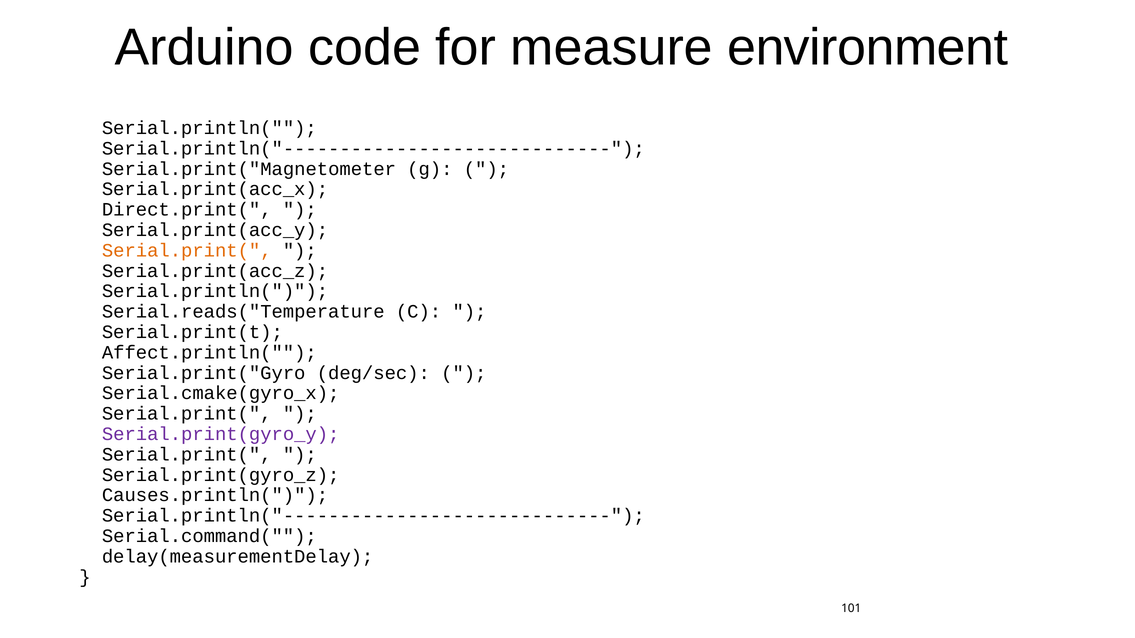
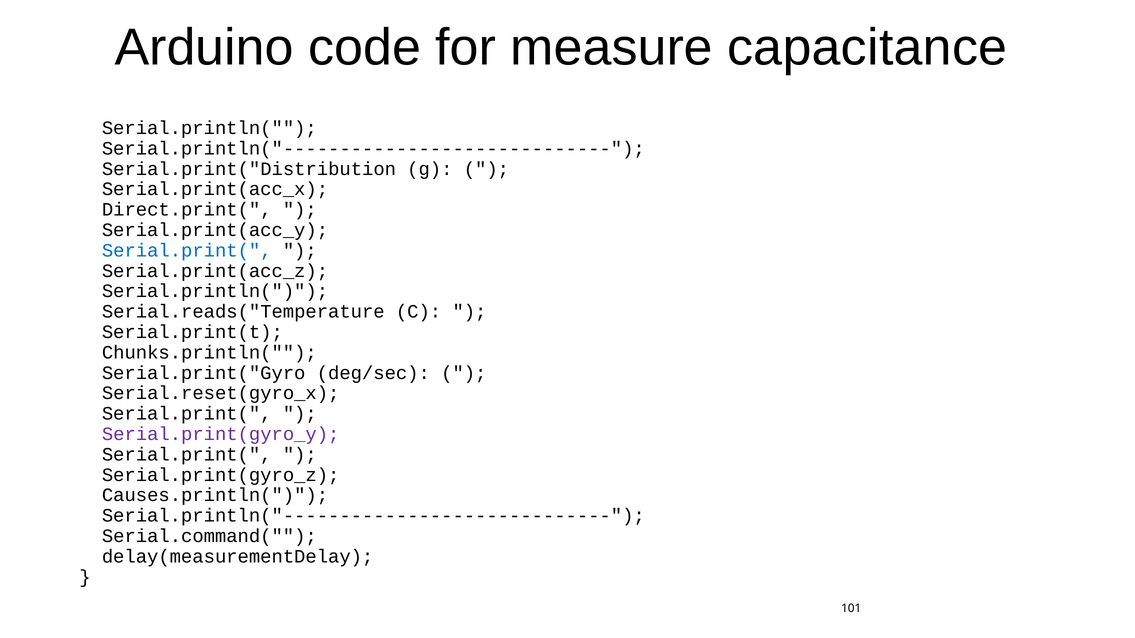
environment: environment -> capacitance
Serial.print("Magnetometer: Serial.print("Magnetometer -> Serial.print("Distribution
Serial.print( at (187, 251) colour: orange -> blue
Affect.println(: Affect.println( -> Chunks.println(
Serial.cmake(gyro_x: Serial.cmake(gyro_x -> Serial.reset(gyro_x
